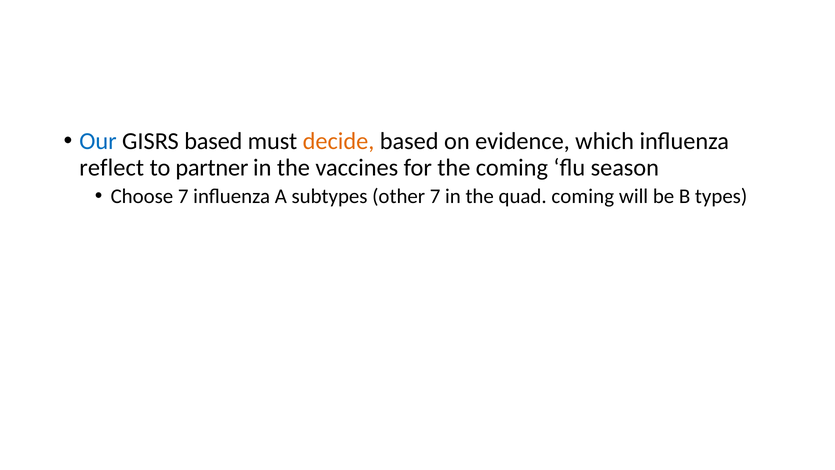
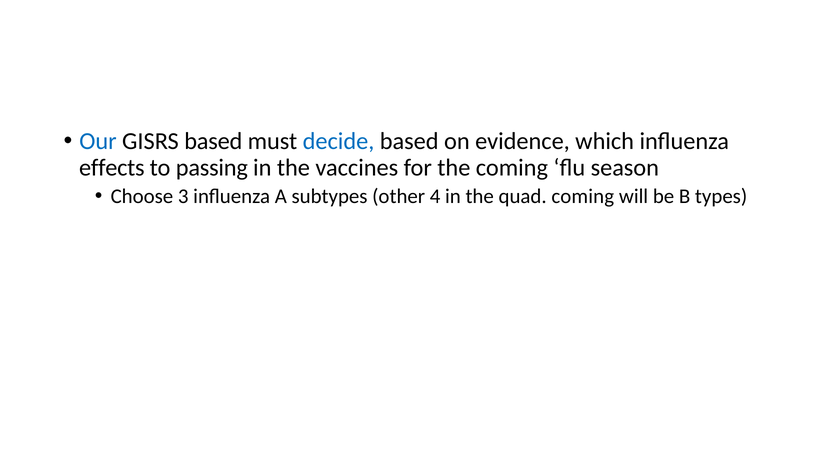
decide colour: orange -> blue
reflect: reflect -> effects
partner: partner -> passing
Choose 7: 7 -> 3
other 7: 7 -> 4
